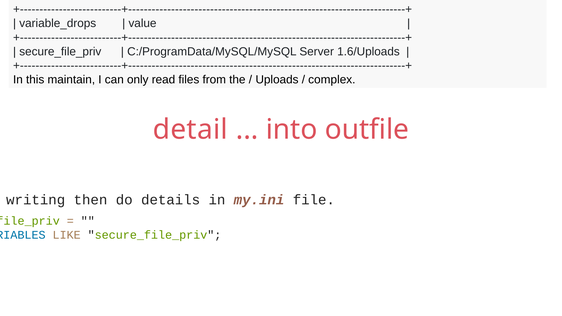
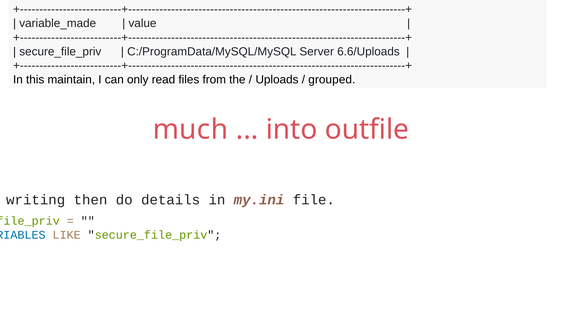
variable_drops: variable_drops -> variable_made
1.6/Uploads: 1.6/Uploads -> 6.6/Uploads
complex: complex -> grouped
detail: detail -> much
